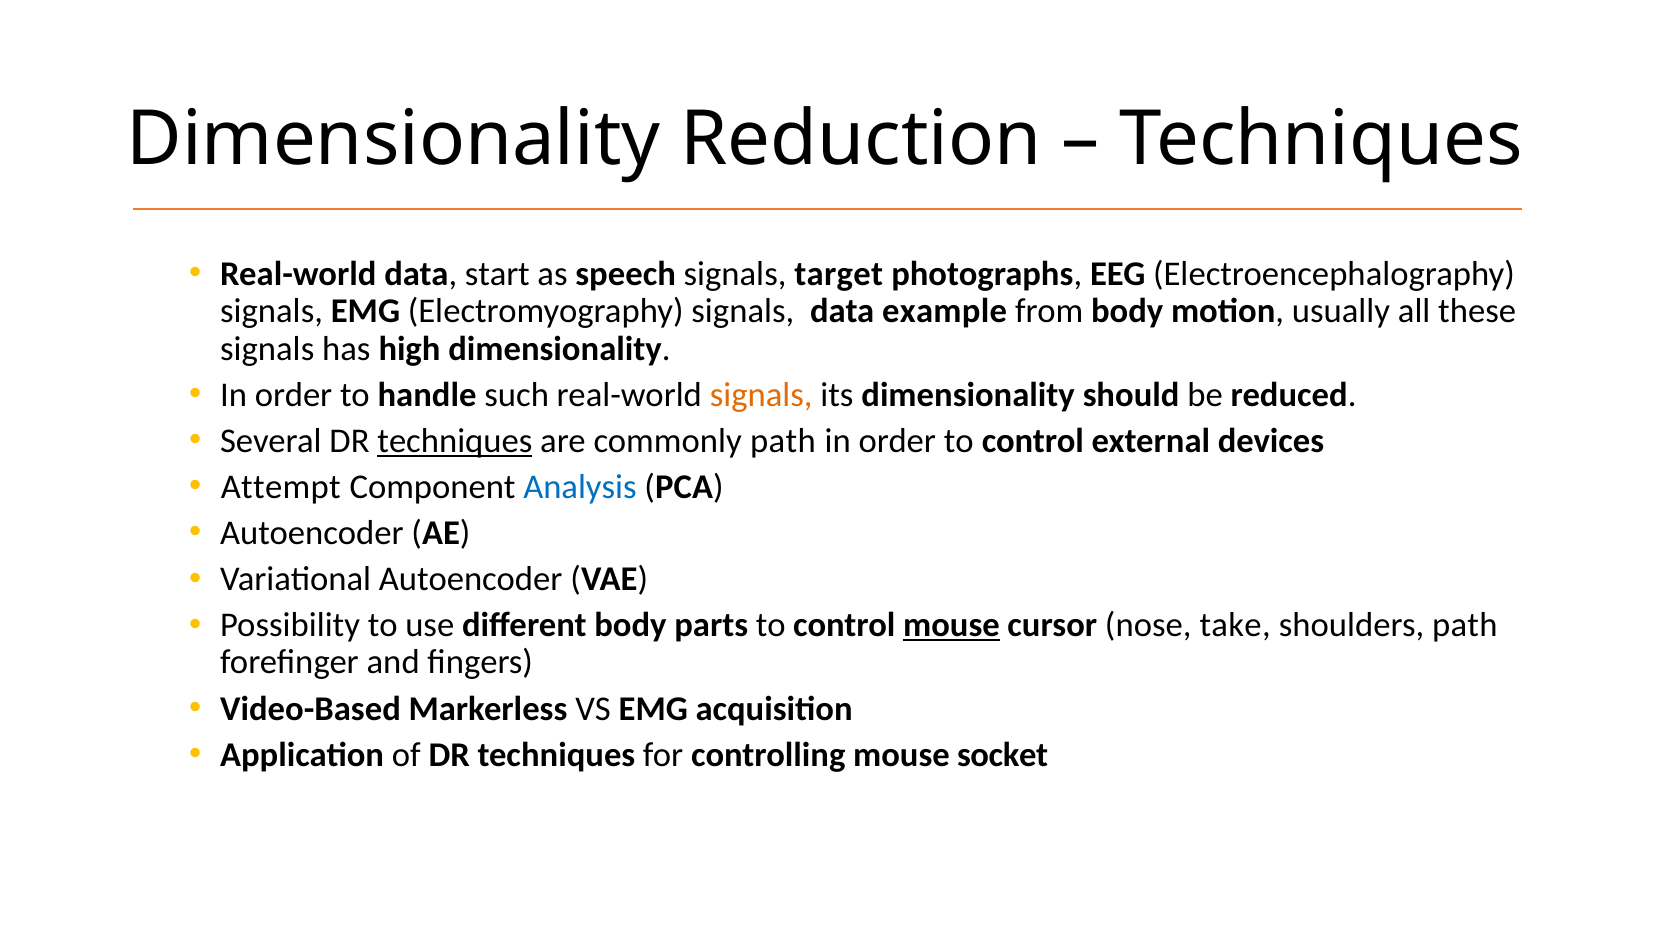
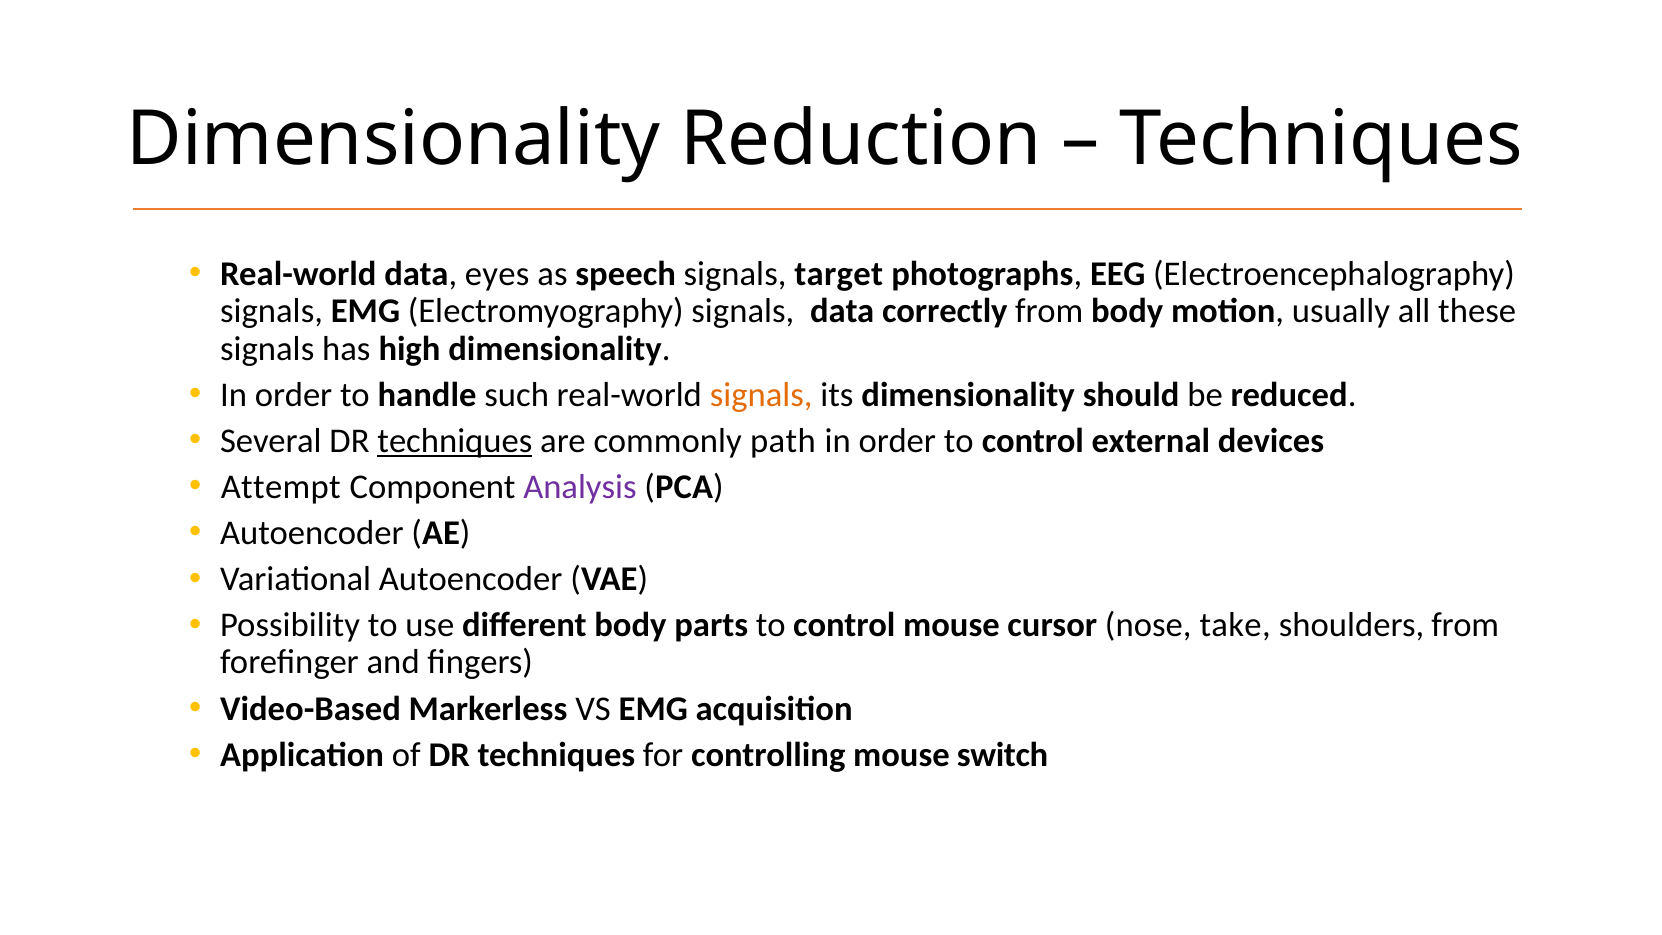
start: start -> eyes
example: example -> correctly
Analysis colour: blue -> purple
mouse at (951, 625) underline: present -> none
shoulders path: path -> from
socket: socket -> switch
